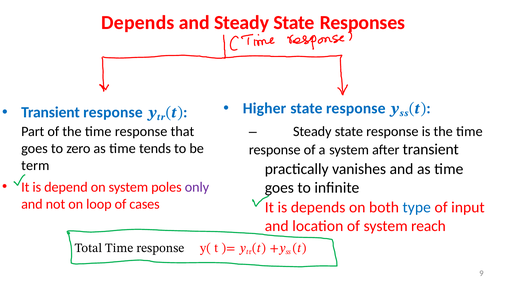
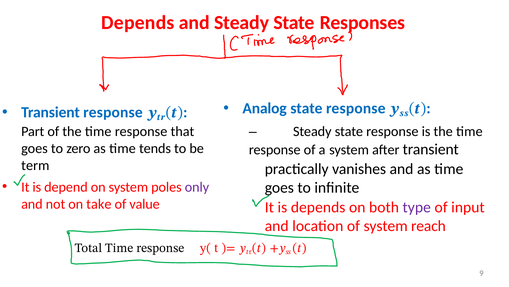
Higher: Higher -> Analog
loop: loop -> take
cases: cases -> value
type colour: blue -> purple
